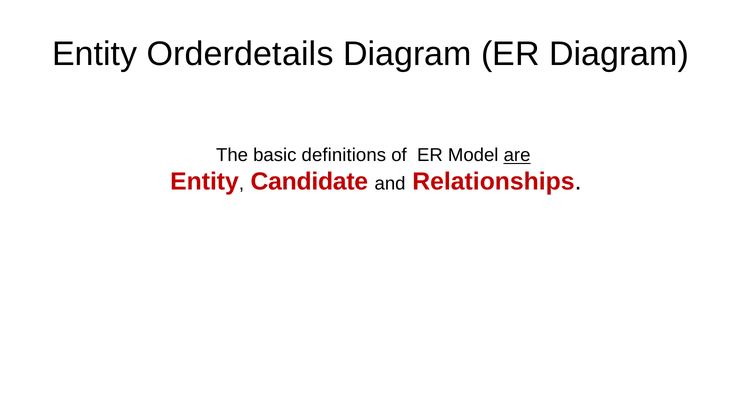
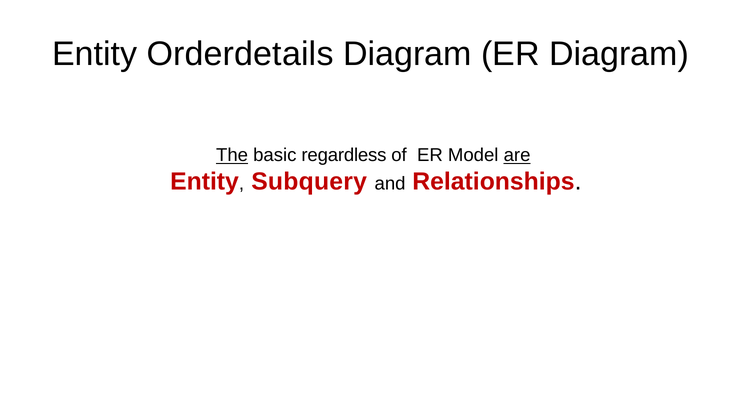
The underline: none -> present
definitions: definitions -> regardless
Candidate: Candidate -> Subquery
